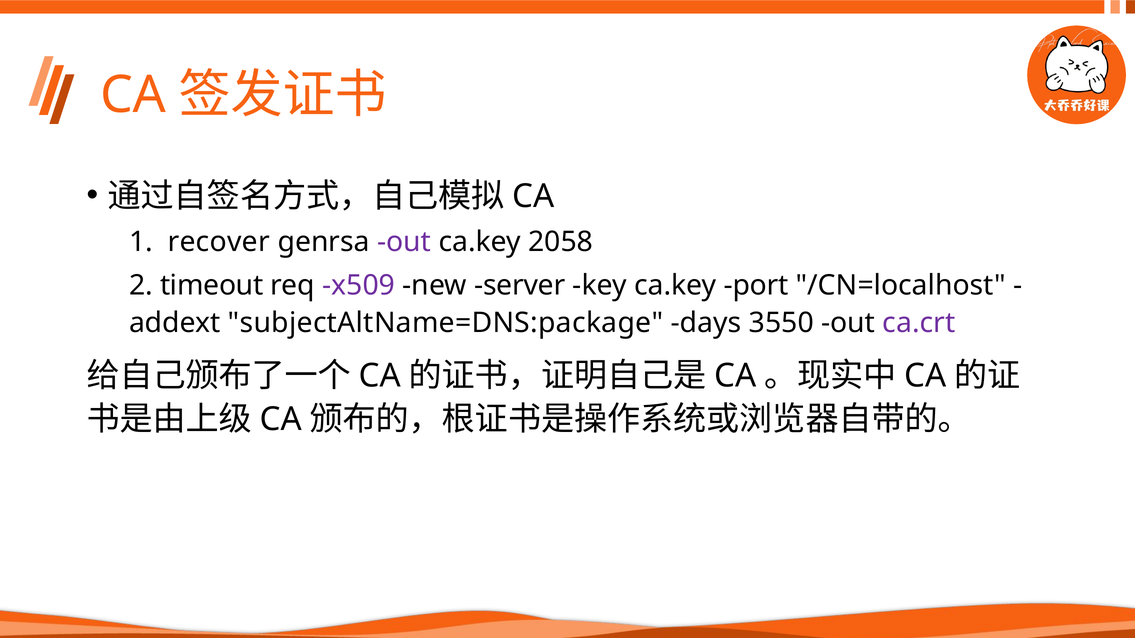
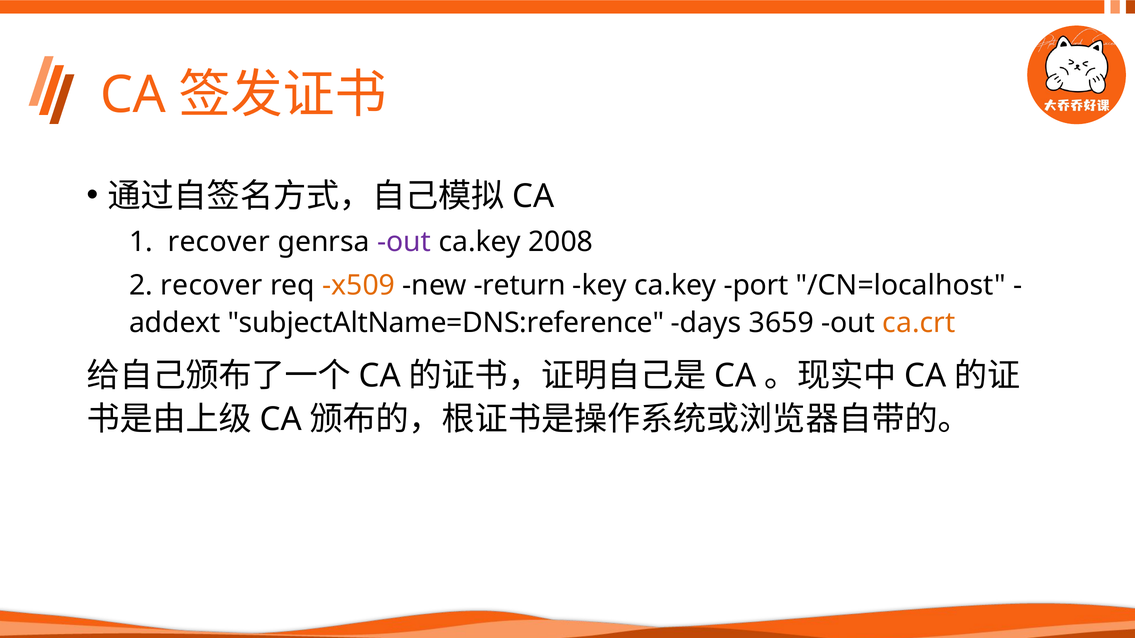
2058: 2058 -> 2008
2 timeout: timeout -> recover
x509 colour: purple -> orange
server: server -> return
subjectAltName=DNS:package: subjectAltName=DNS:package -> subjectAltName=DNS:reference
3550: 3550 -> 3659
ca.crt colour: purple -> orange
